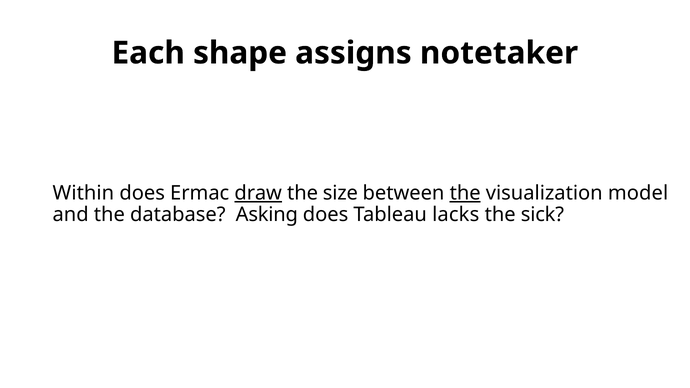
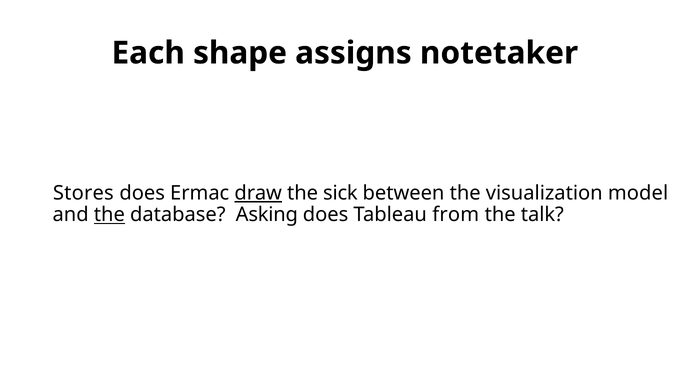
Within: Within -> Stores
size: size -> sick
the at (465, 193) underline: present -> none
the at (109, 215) underline: none -> present
lacks: lacks -> from
sick: sick -> talk
